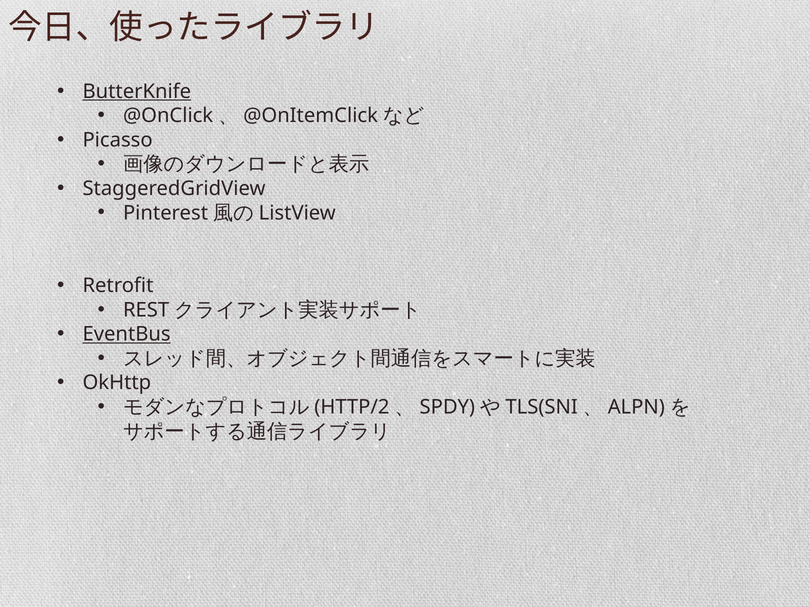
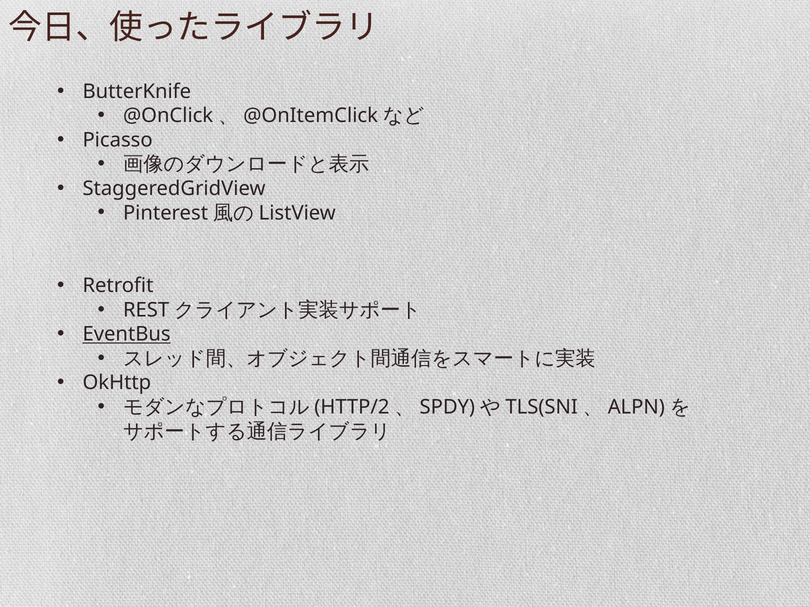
ButterKnife underline: present -> none
